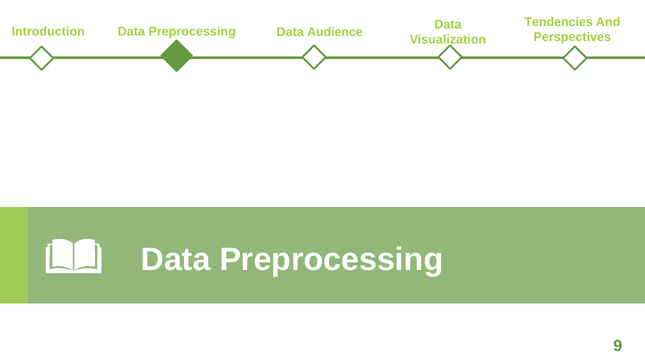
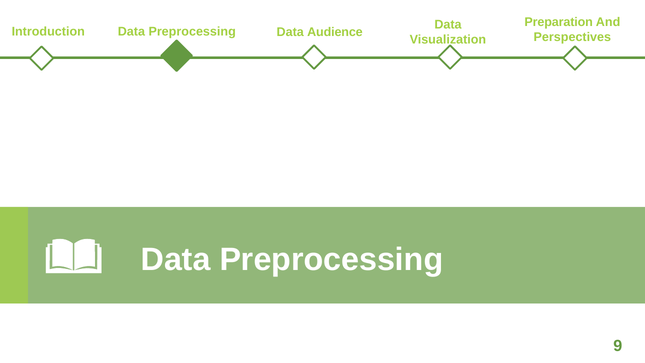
Tendencies: Tendencies -> Preparation
